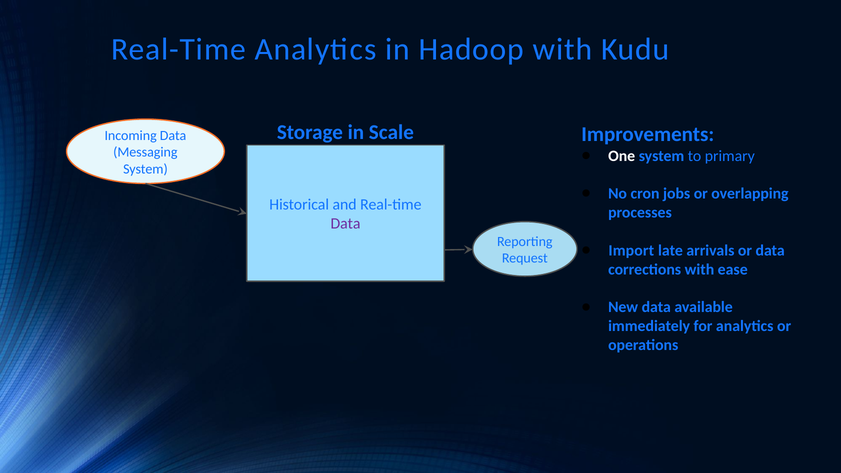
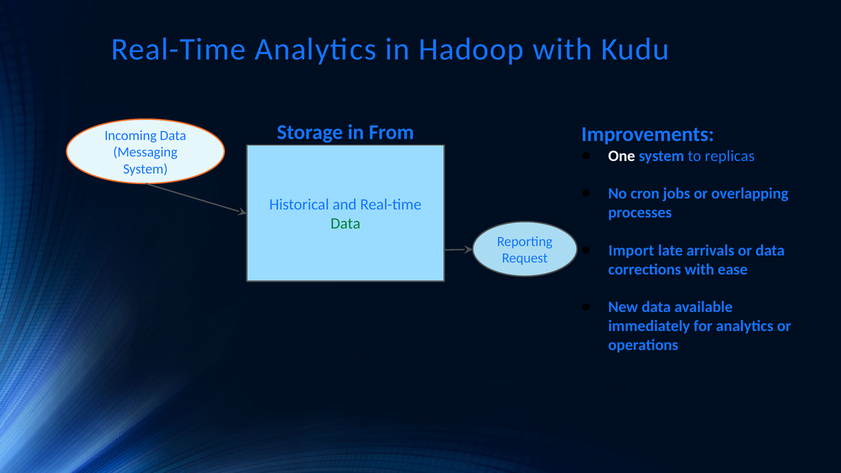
Scale: Scale -> From
primary: primary -> replicas
Data at (346, 224) colour: purple -> green
